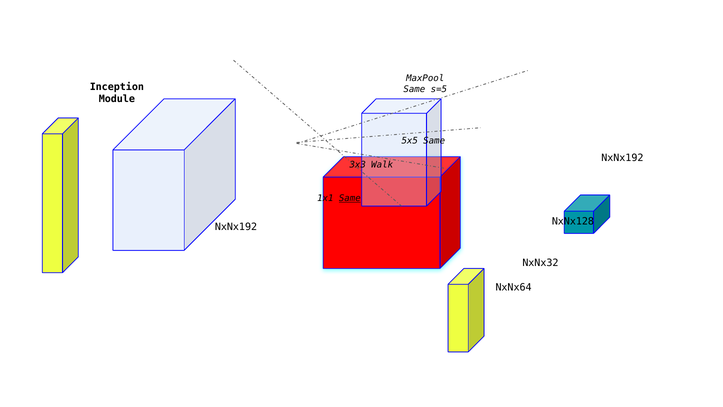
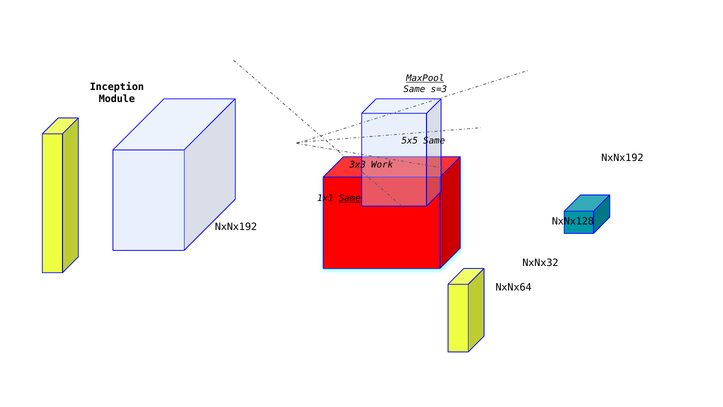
MaxPool underline: none -> present
s=5: s=5 -> s=3
Walk: Walk -> Work
